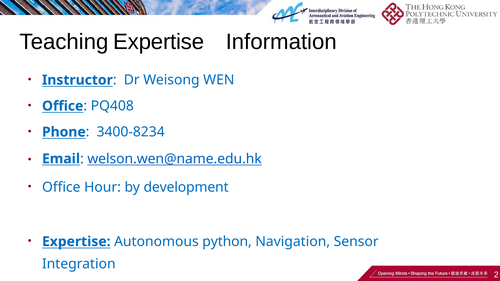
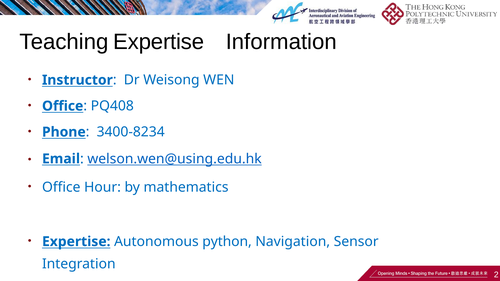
welson.wen@name.edu.hk: welson.wen@name.edu.hk -> welson.wen@using.edu.hk
development: development -> mathematics
